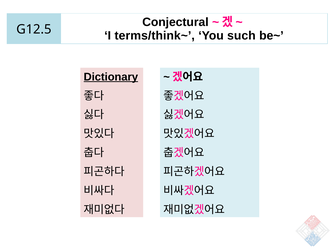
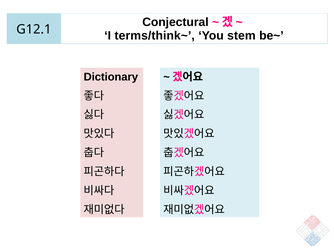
G12.5: G12.5 -> G12.1
such: such -> stem
Dictionary underline: present -> none
